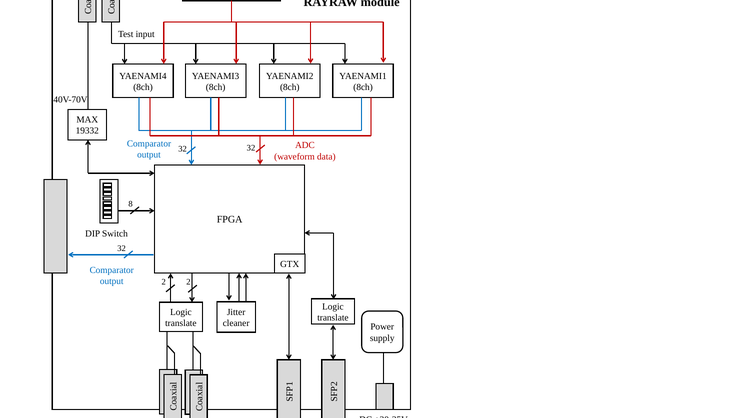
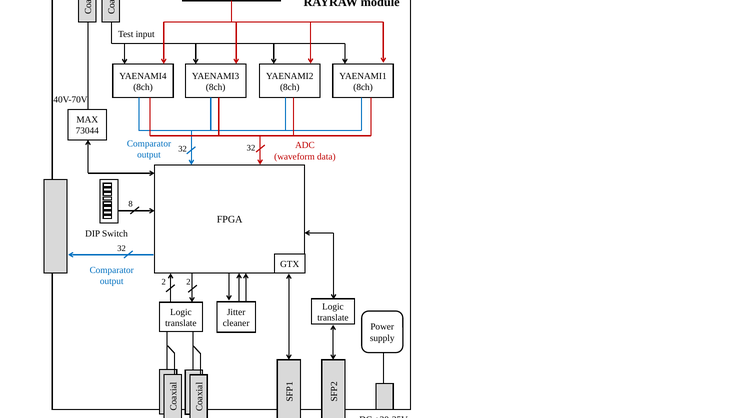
19332: 19332 -> 73044
